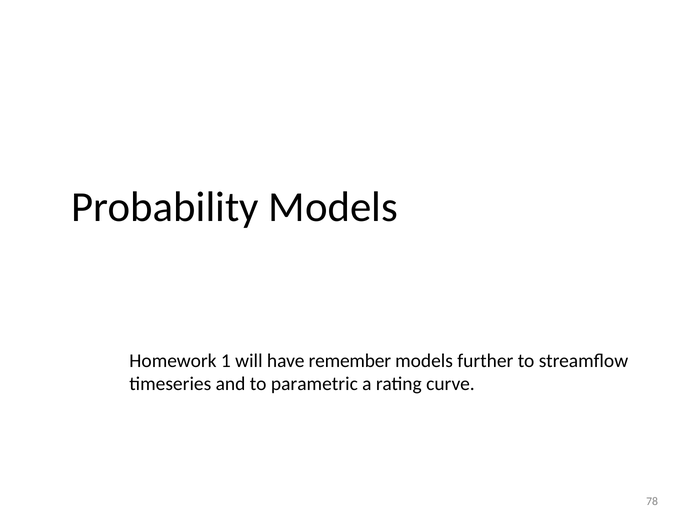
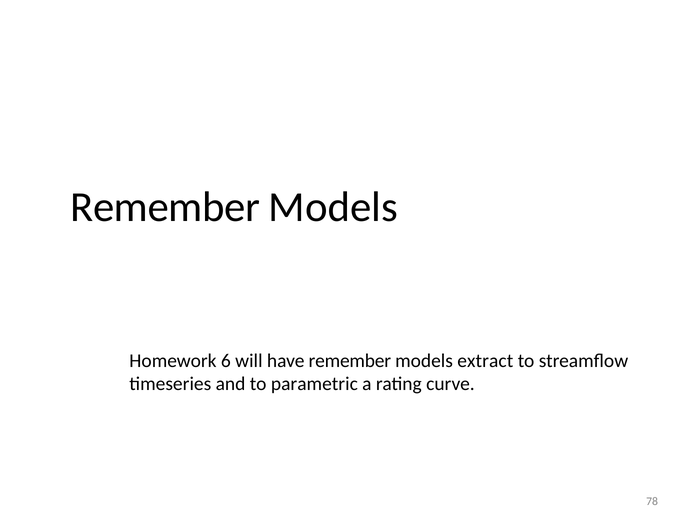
Probability at (165, 207): Probability -> Remember
1: 1 -> 6
further: further -> extract
